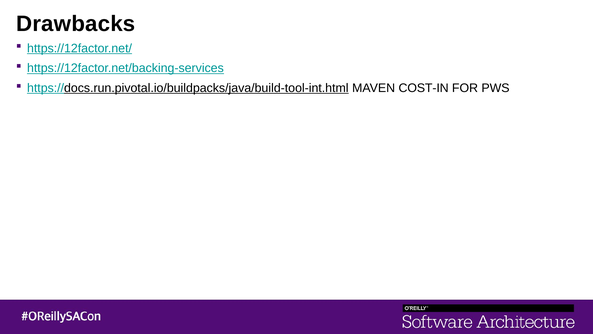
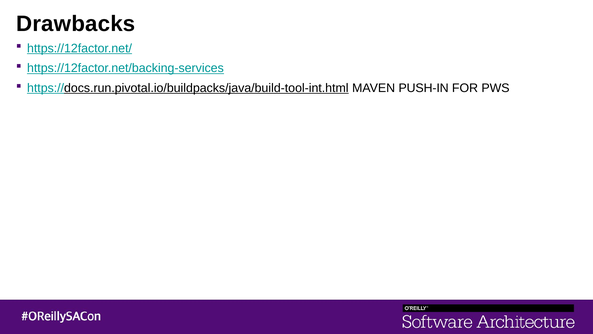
COST-IN: COST-IN -> PUSH-IN
